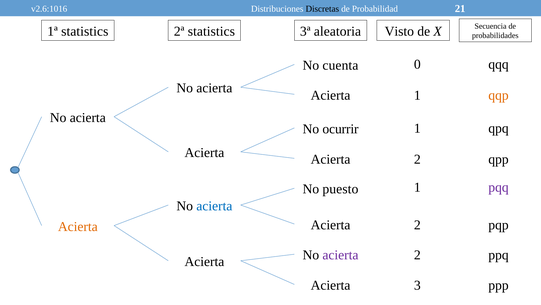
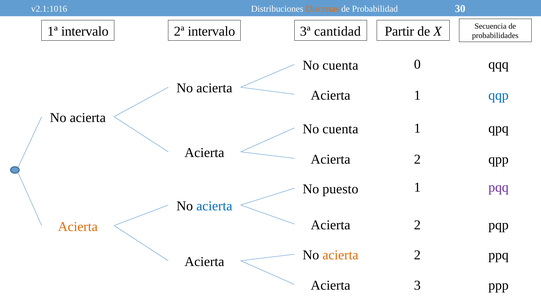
v2.6:1016: v2.6:1016 -> v2.1:1016
Discretas colour: black -> orange
21: 21 -> 30
1ª statistics: statistics -> intervalo
2ª statistics: statistics -> intervalo
aleatoria: aleatoria -> cantidad
Visto: Visto -> Partir
qqp colour: orange -> blue
ocurrir at (341, 129): ocurrir -> cuenta
acierta at (340, 255) colour: purple -> orange
